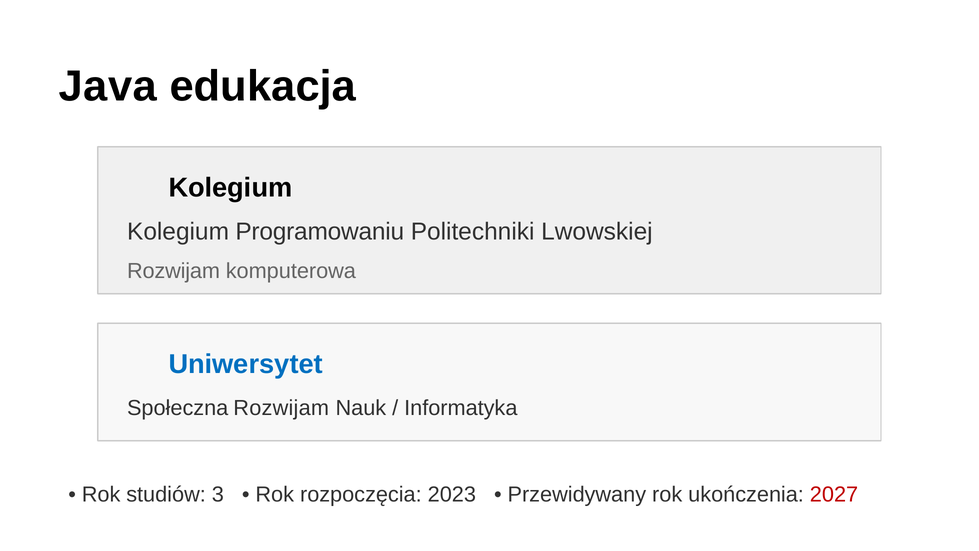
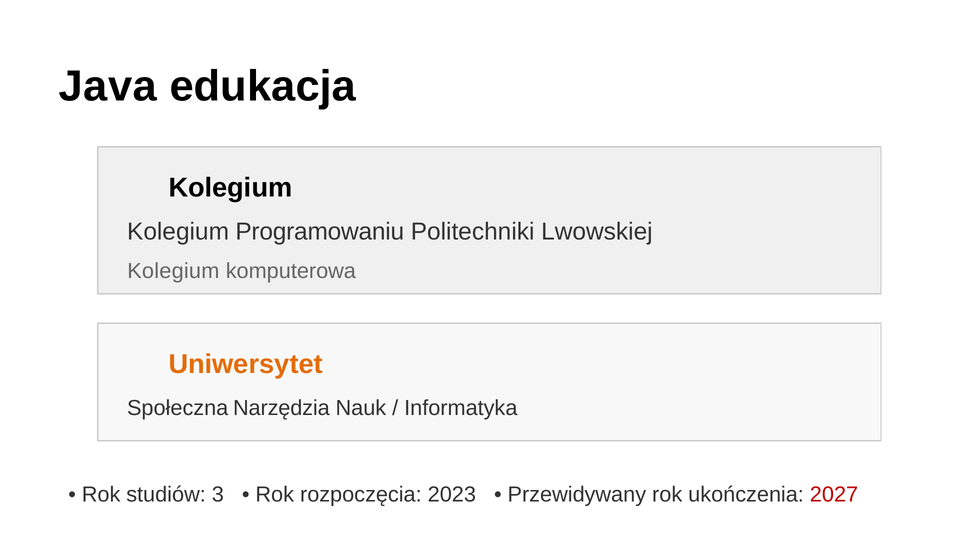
Rozwijam at (174, 271): Rozwijam -> Kolegium
Uniwersytet colour: blue -> orange
Społeczna Rozwijam: Rozwijam -> Narzędzia
